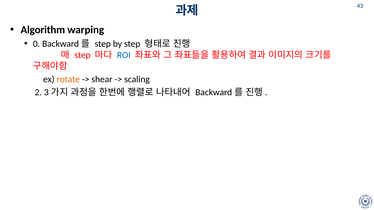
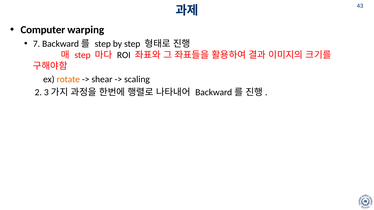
Algorithm: Algorithm -> Computer
0: 0 -> 7
ROI colour: blue -> black
